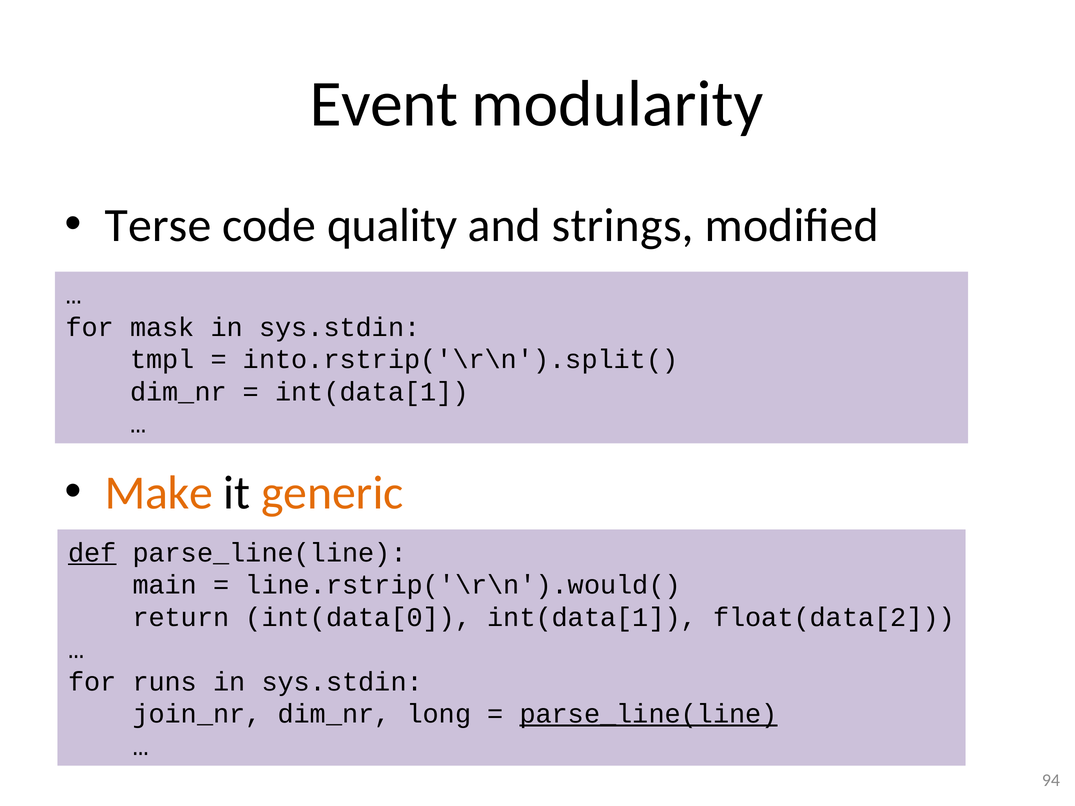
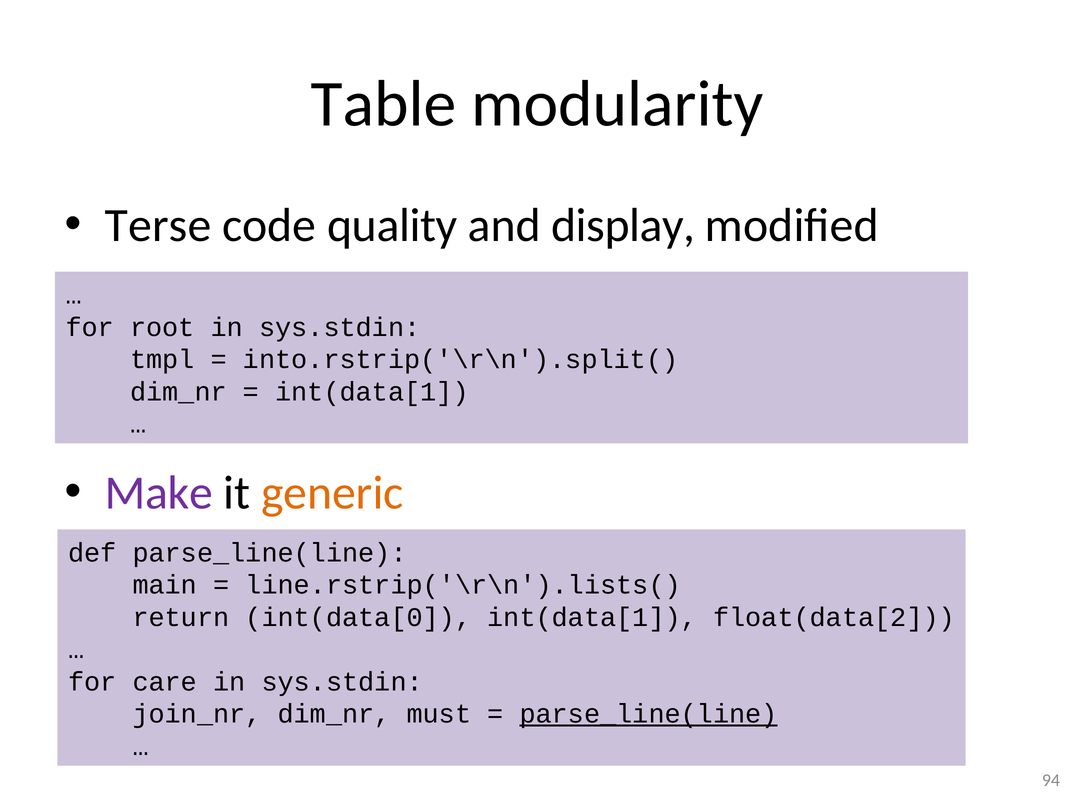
Event: Event -> Table
strings: strings -> display
mask: mask -> root
Make colour: orange -> purple
def underline: present -> none
line.rstrip('\r\n').would(: line.rstrip('\r\n').would( -> line.rstrip('\r\n').lists(
runs: runs -> care
long: long -> must
